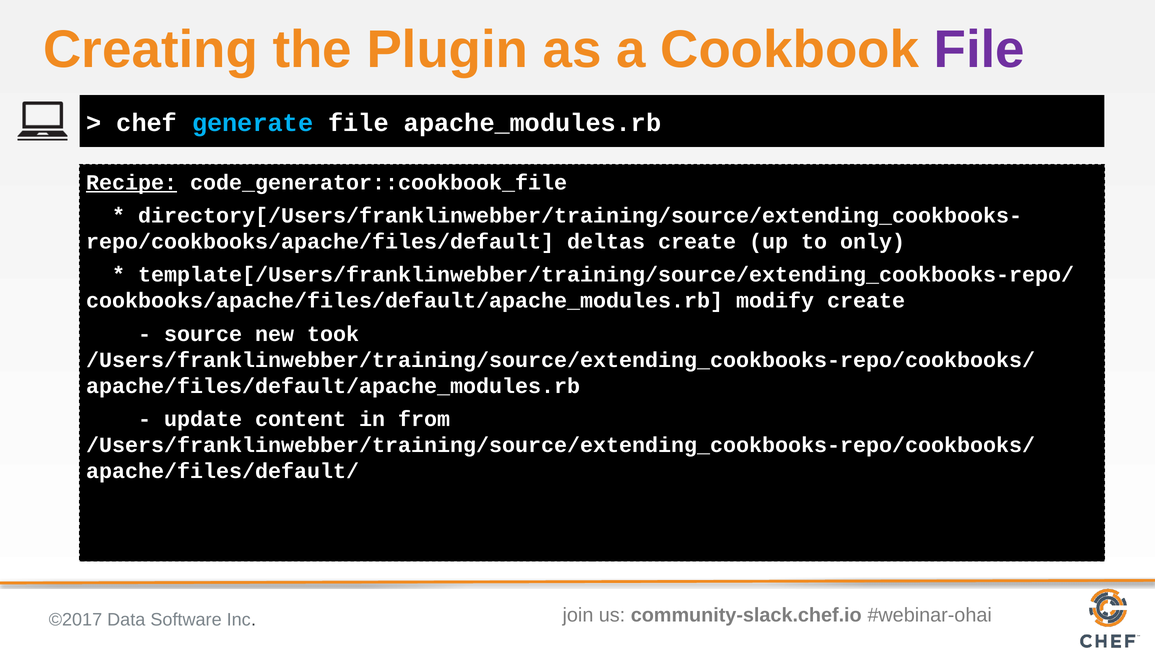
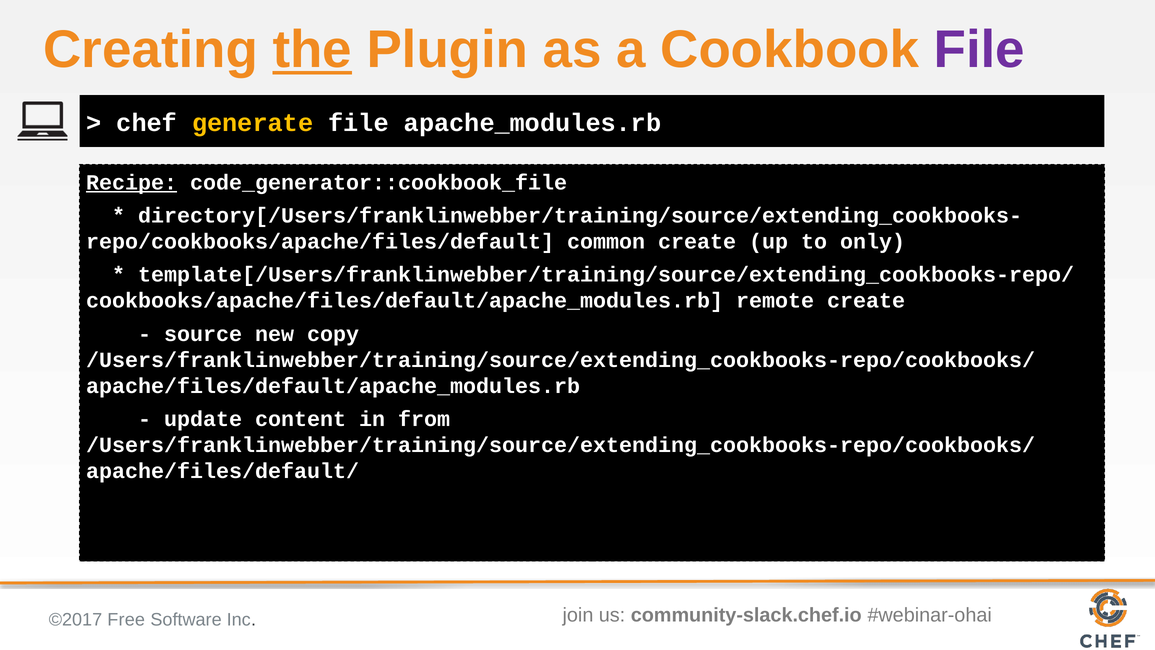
the underline: none -> present
generate colour: light blue -> yellow
deltas: deltas -> common
modify: modify -> remote
took: took -> copy
Data: Data -> Free
